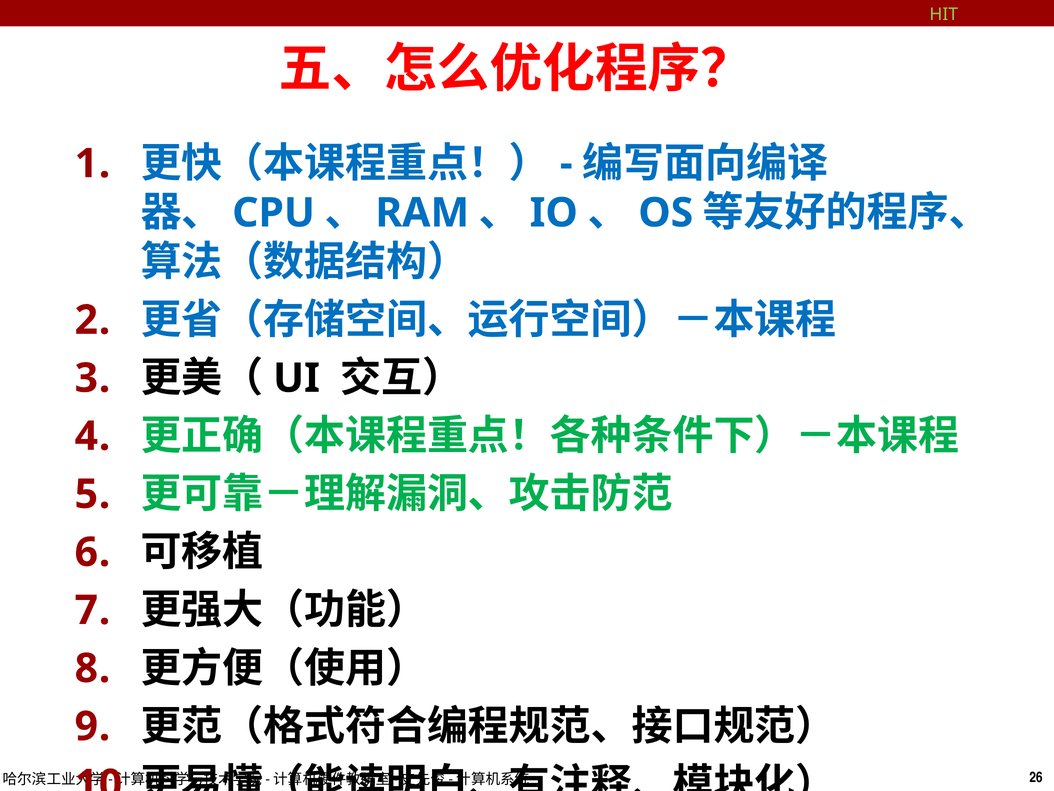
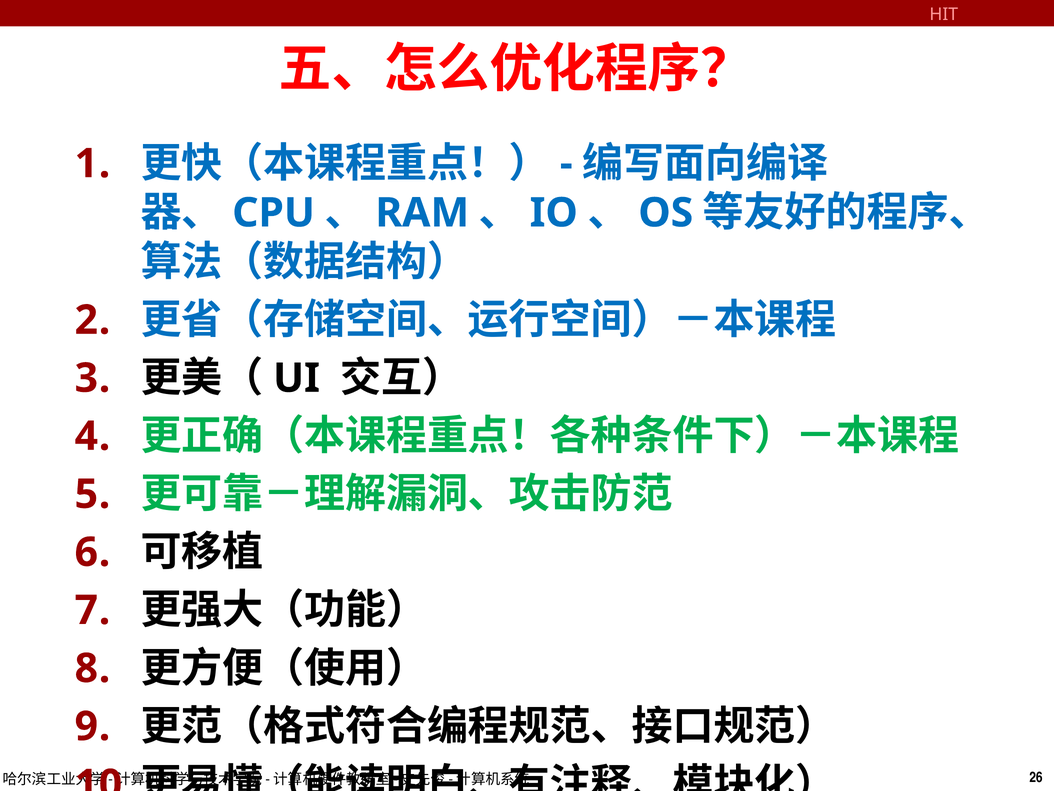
HIT colour: light green -> pink
